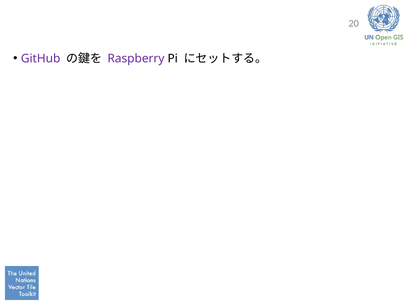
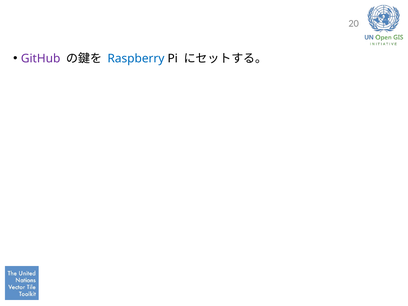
Raspberry colour: purple -> blue
